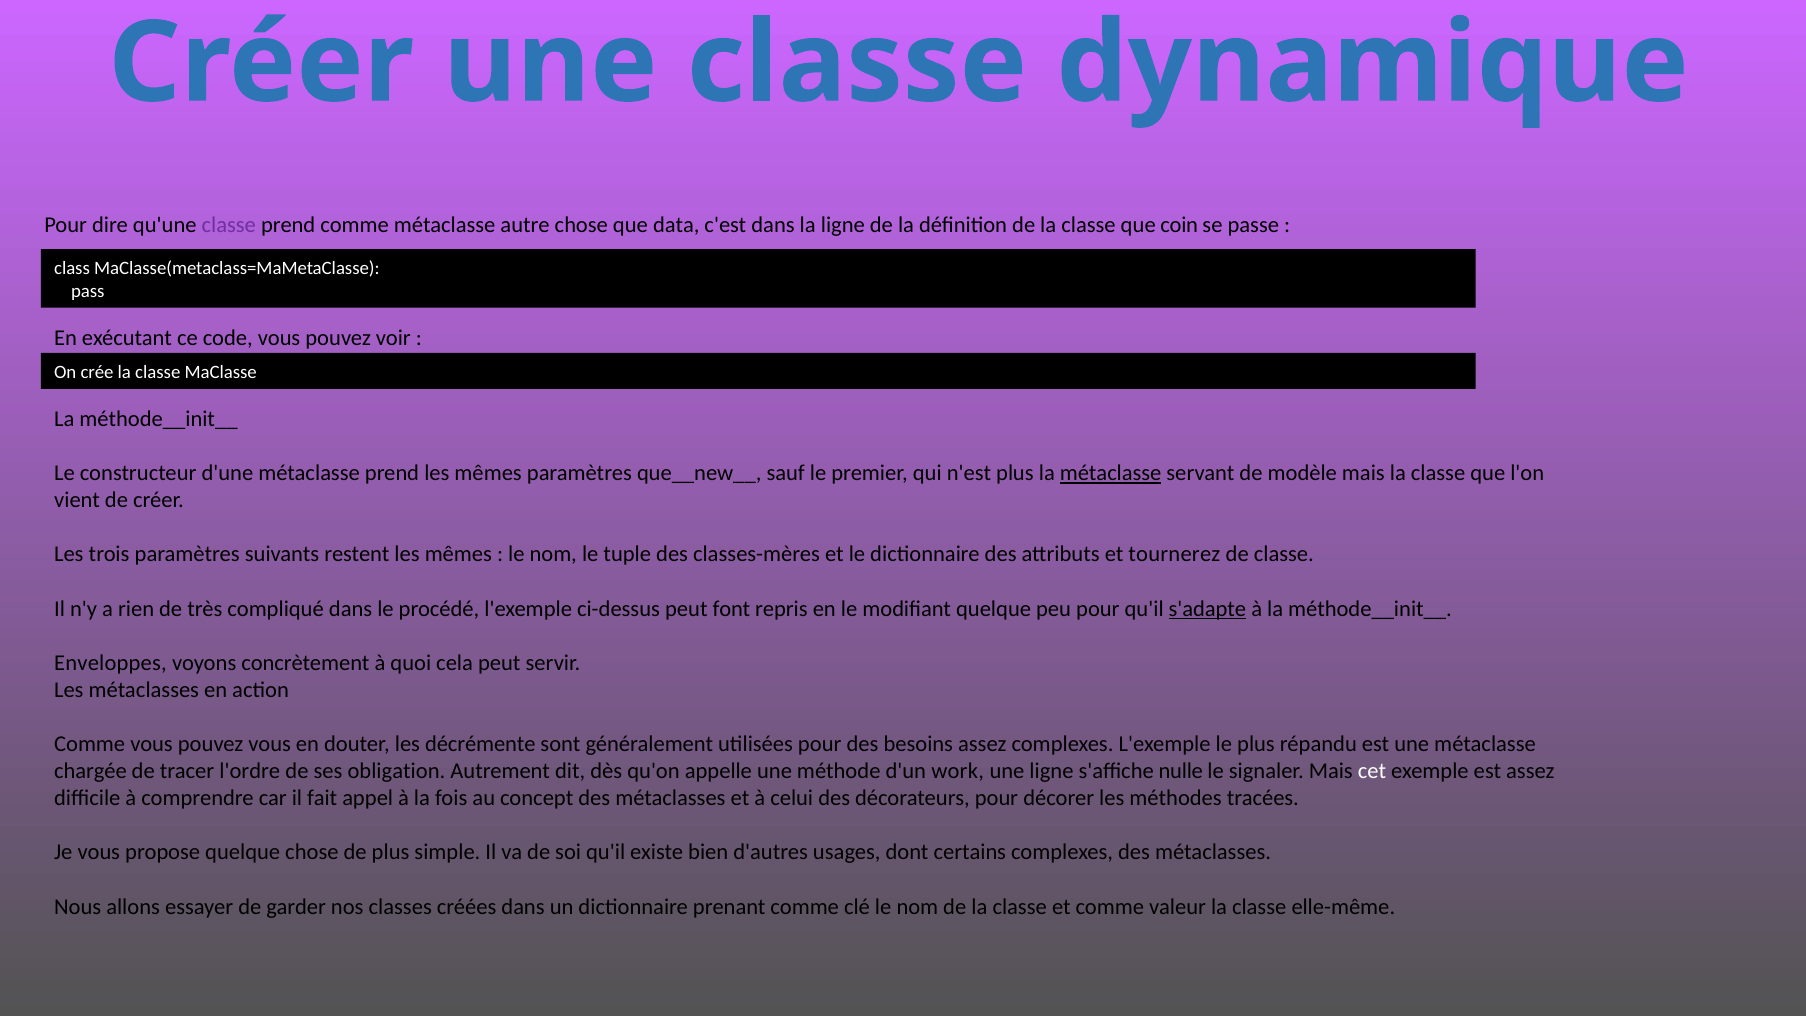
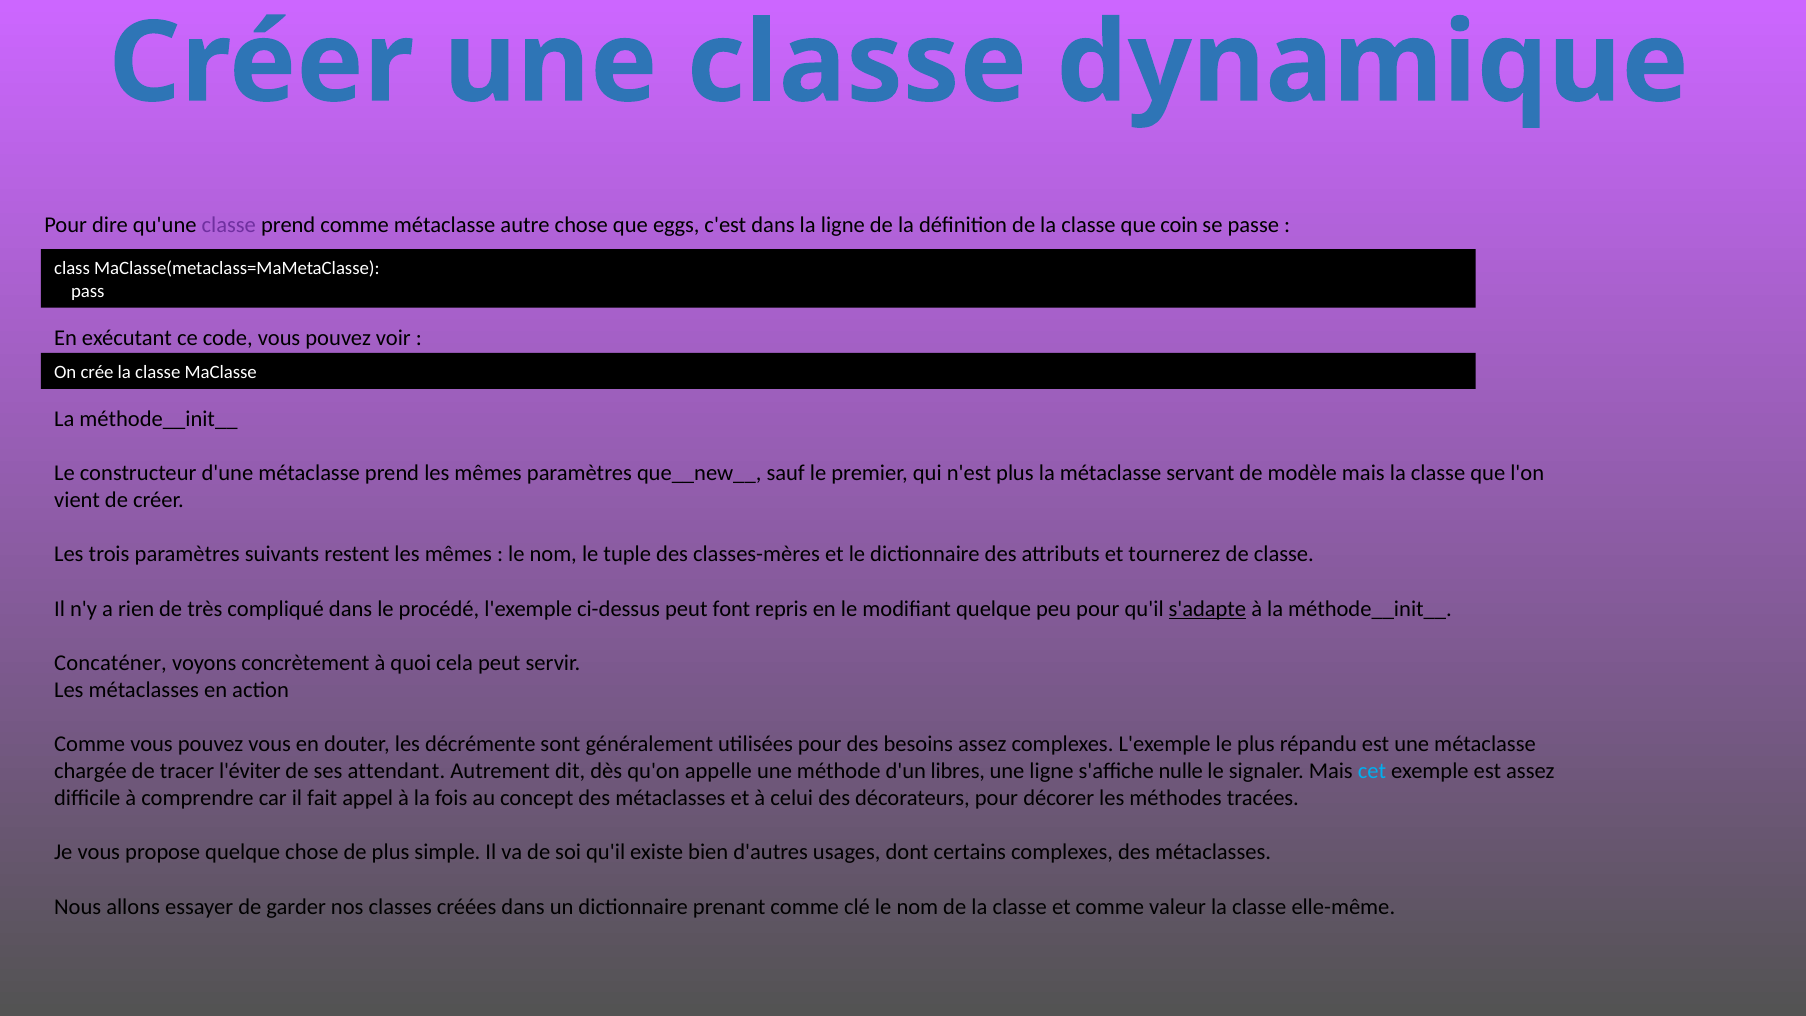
data: data -> eggs
métaclasse at (1111, 473) underline: present -> none
Enveloppes: Enveloppes -> Concaténer
l'ordre: l'ordre -> l'éviter
obligation: obligation -> attendant
work: work -> libres
cet colour: white -> light blue
